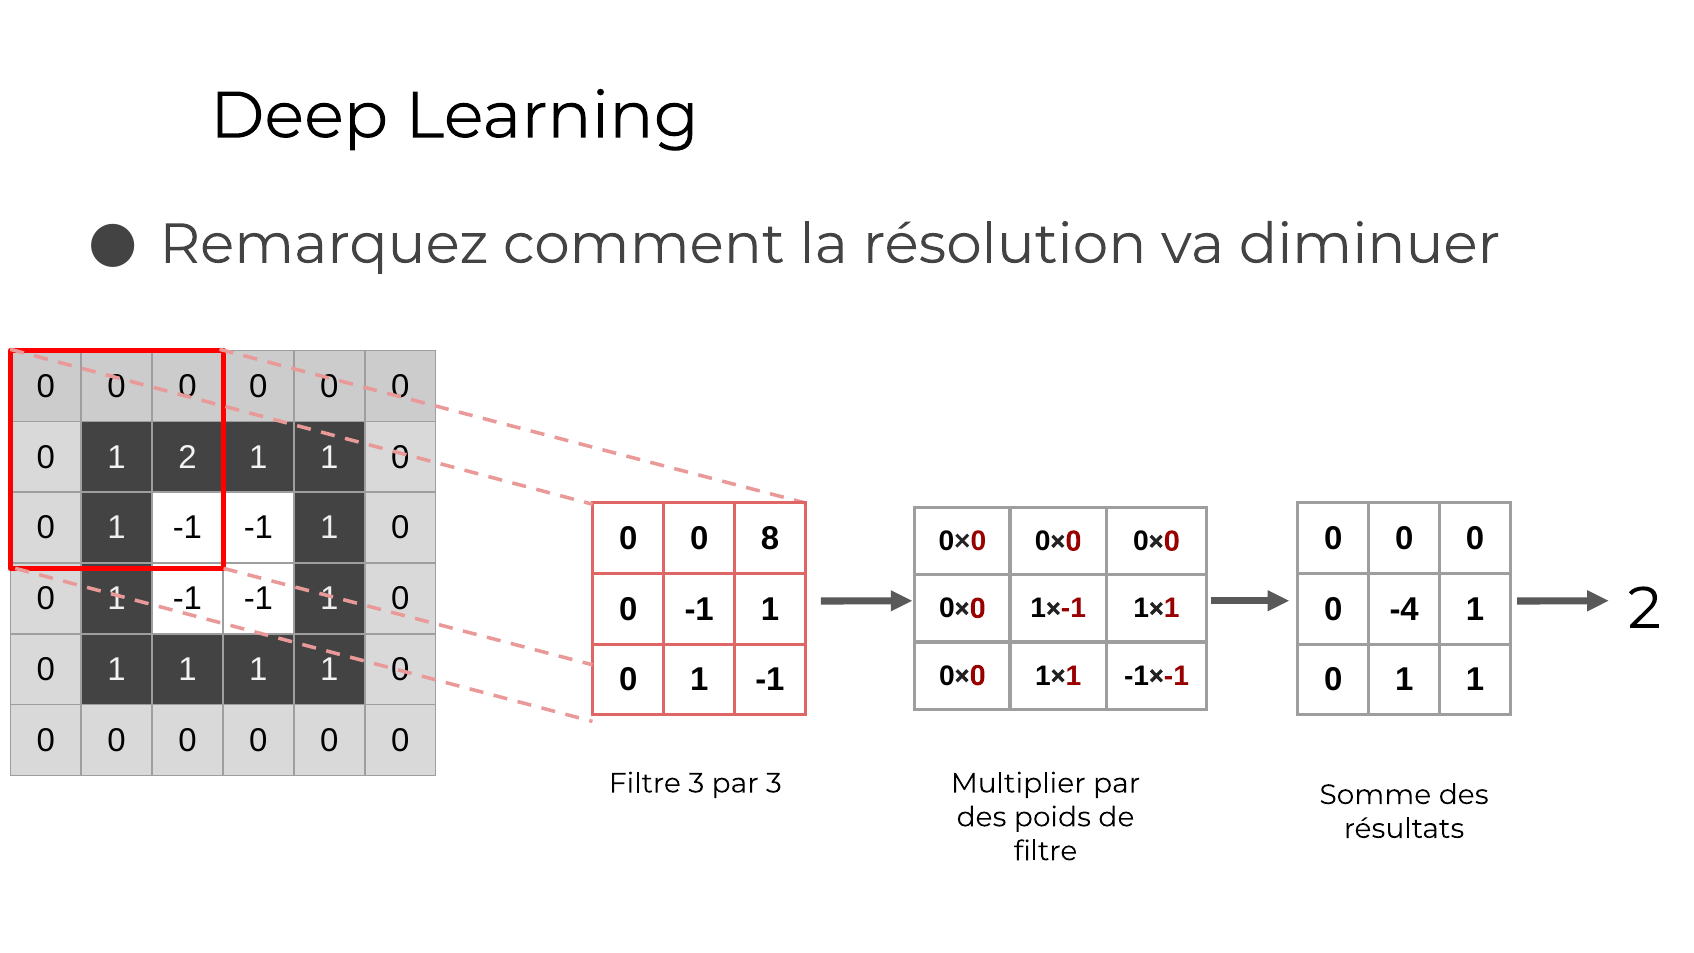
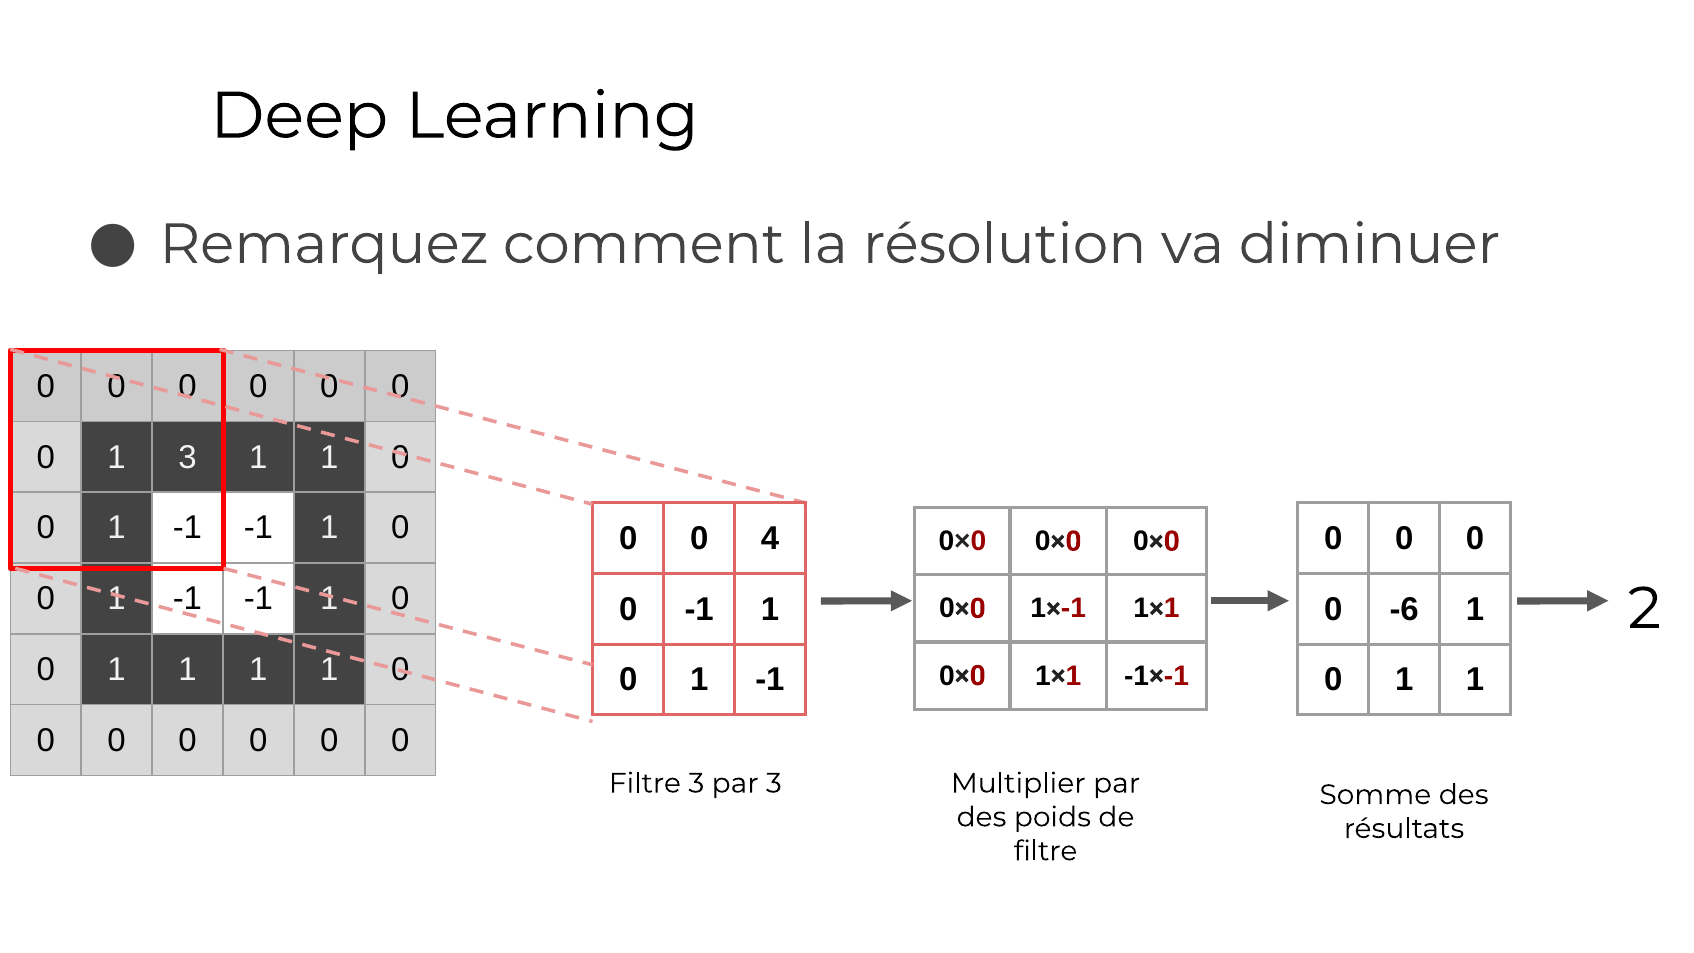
1 2: 2 -> 3
8: 8 -> 4
-4: -4 -> -6
